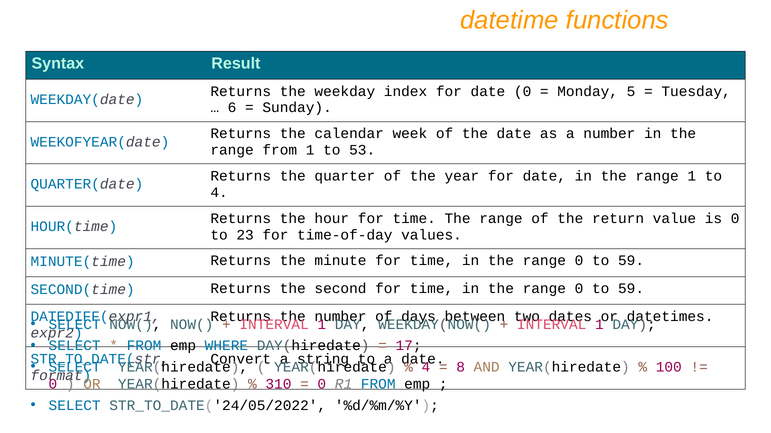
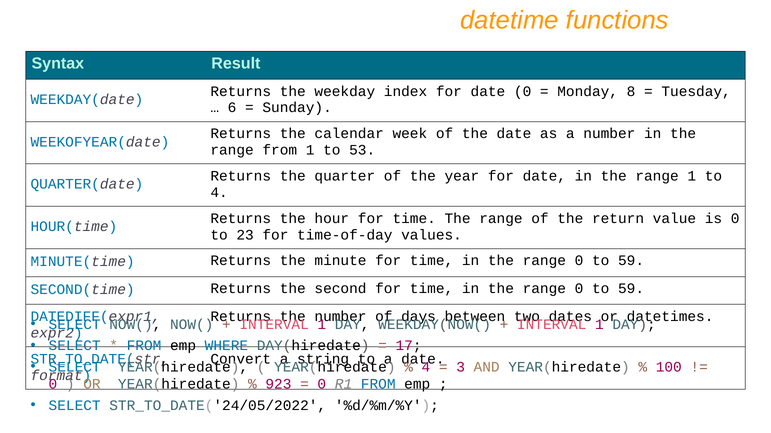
5: 5 -> 8
8: 8 -> 3
310: 310 -> 923
